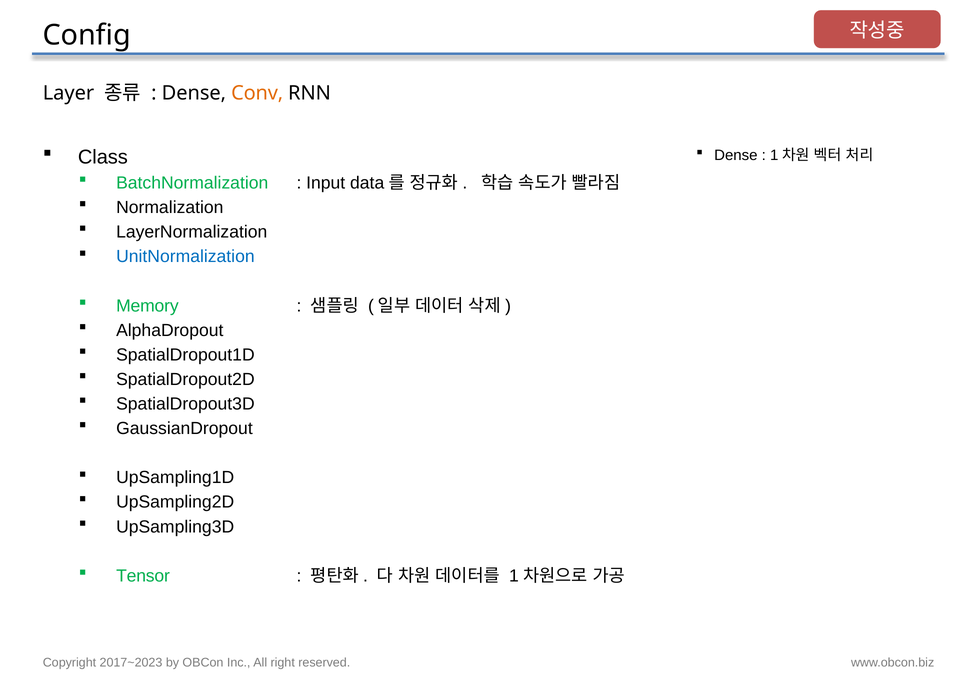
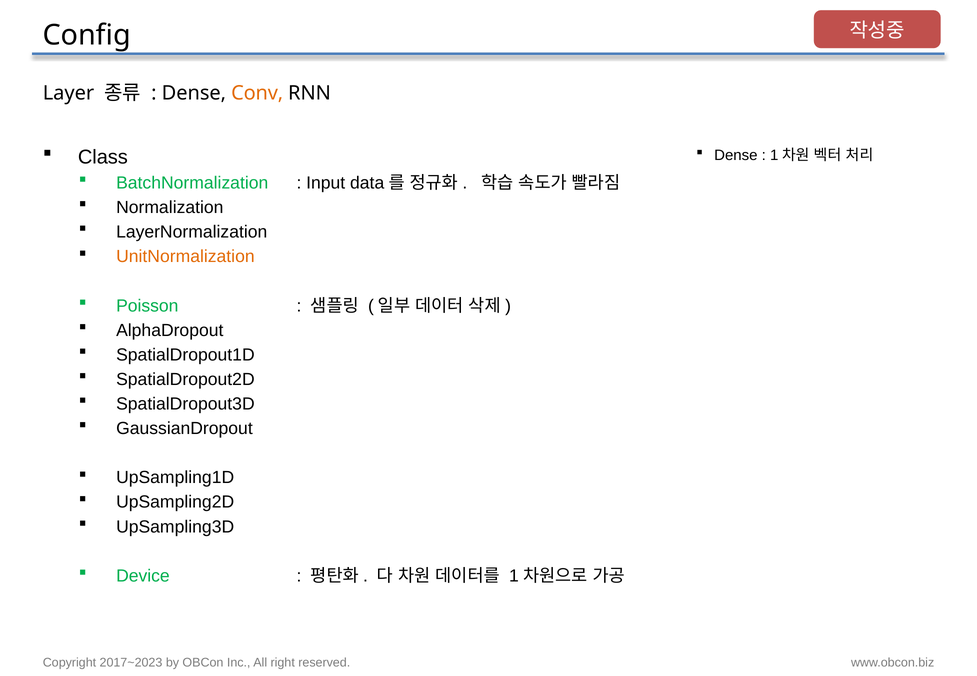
UnitNormalization colour: blue -> orange
Memory: Memory -> Poisson
Tensor: Tensor -> Device
